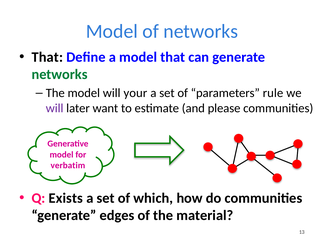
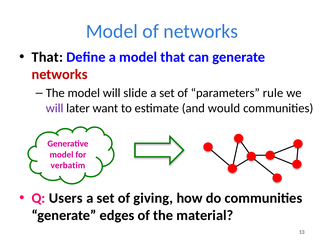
networks at (60, 74) colour: green -> red
your: your -> slide
please: please -> would
Exists: Exists -> Users
which: which -> giving
